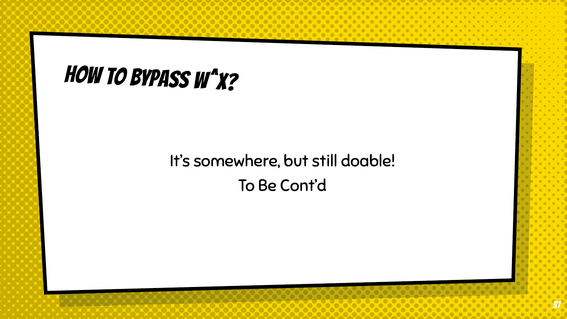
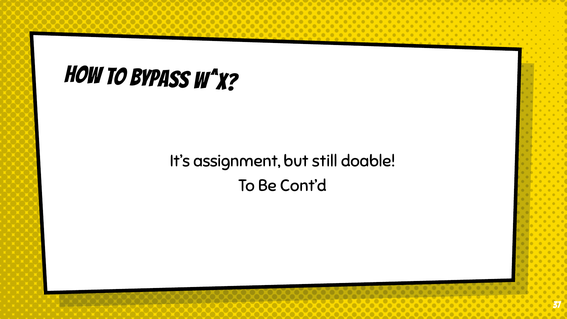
somewhere: somewhere -> assignment
